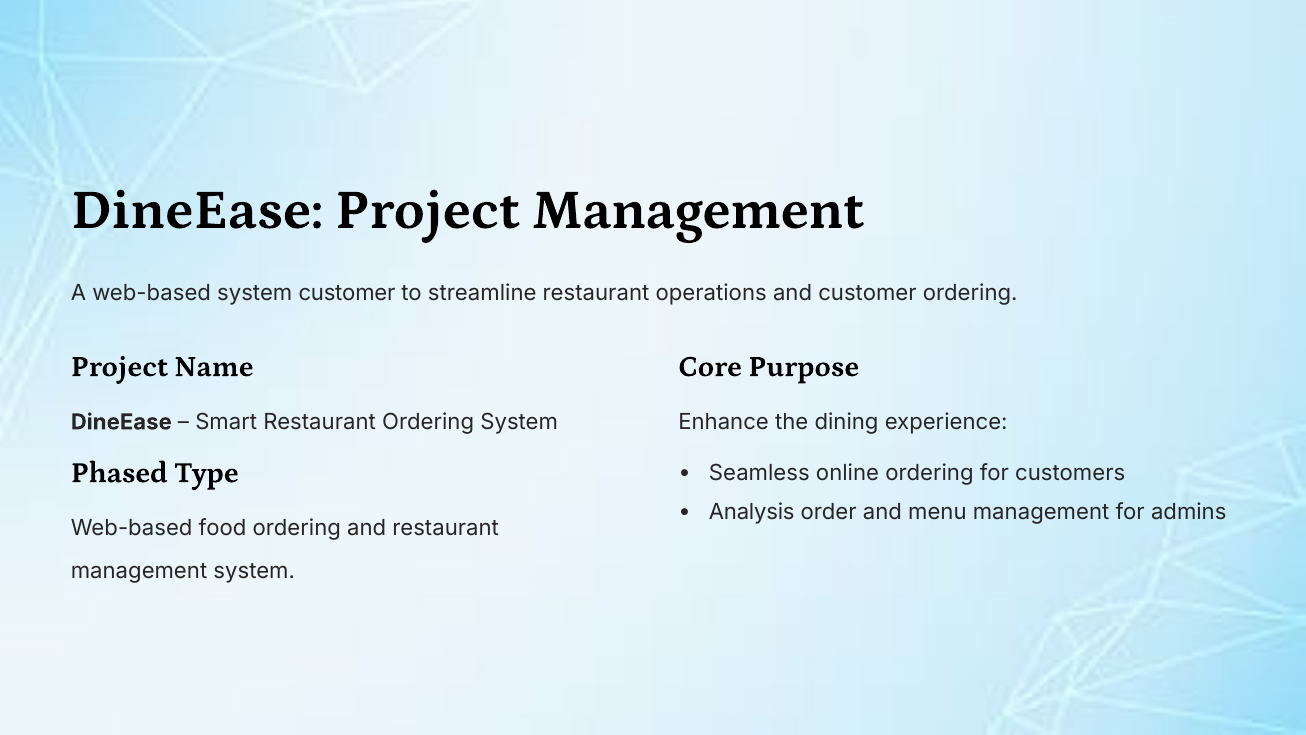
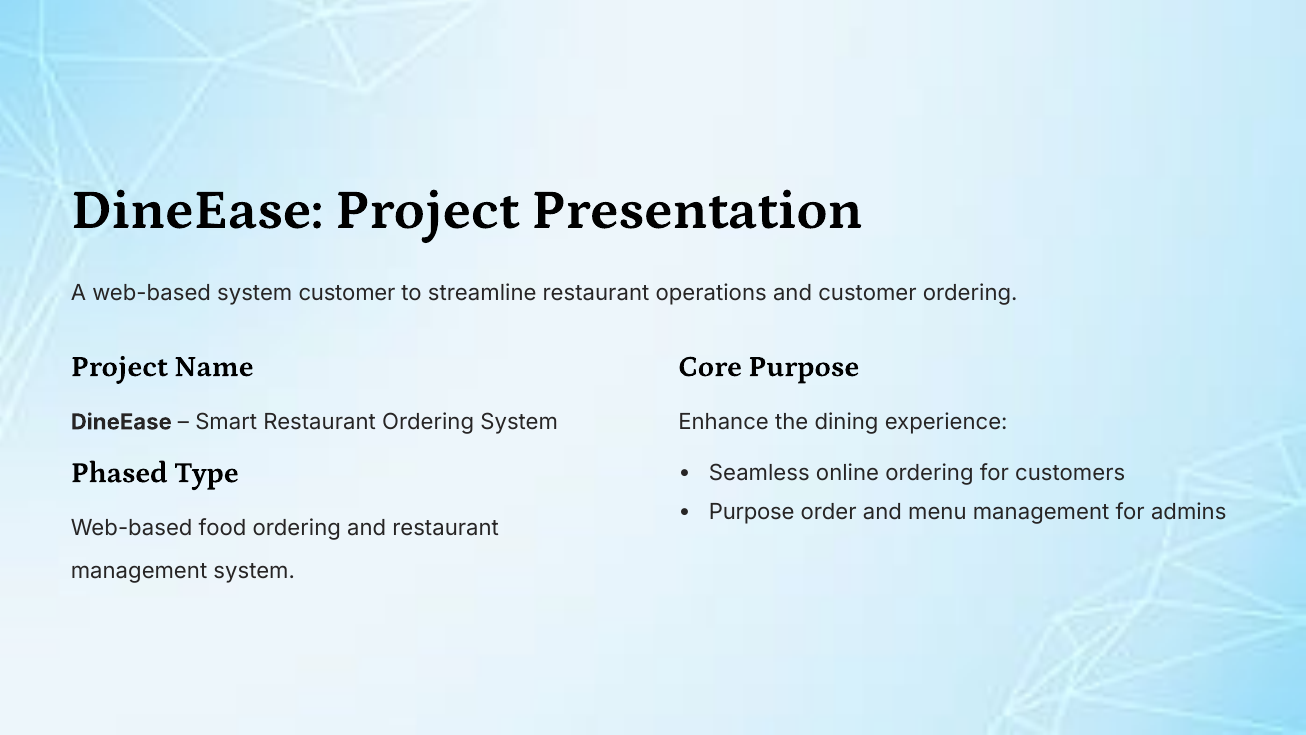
Project Management: Management -> Presentation
Analysis at (752, 512): Analysis -> Purpose
